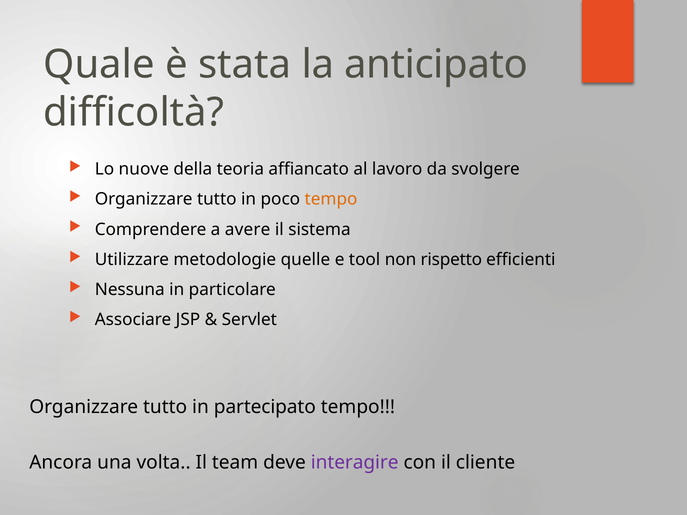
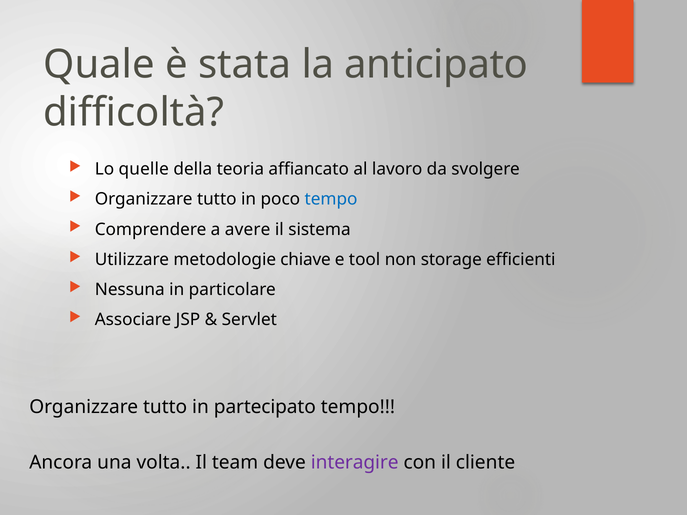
nuove: nuove -> quelle
tempo at (331, 199) colour: orange -> blue
quelle: quelle -> chiave
rispetto: rispetto -> storage
